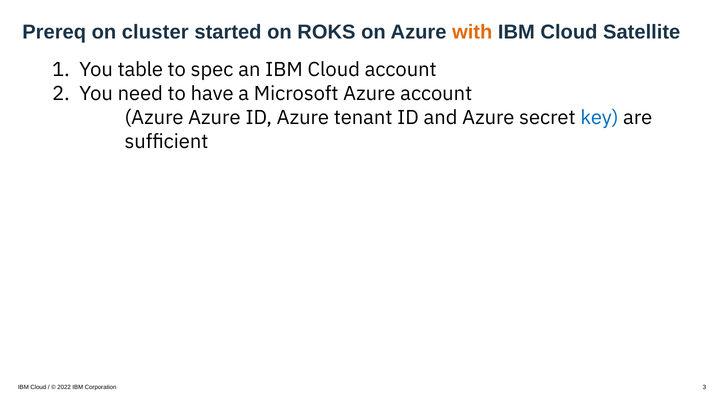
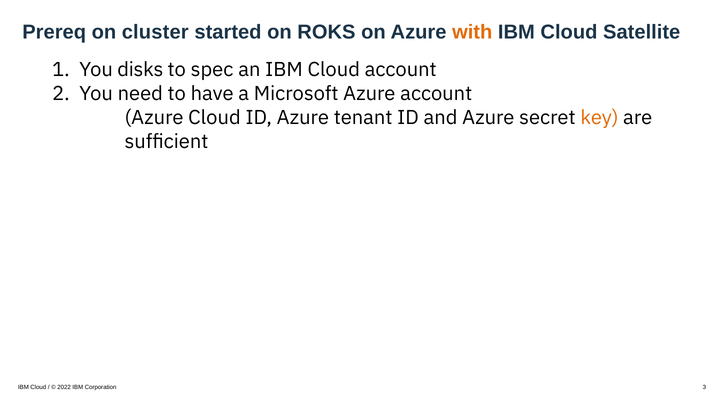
table: table -> disks
Azure Azure: Azure -> Cloud
key colour: blue -> orange
